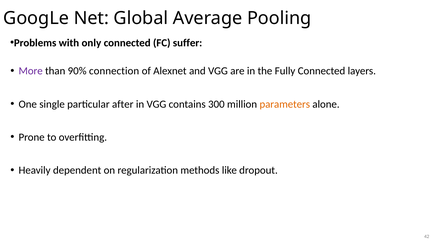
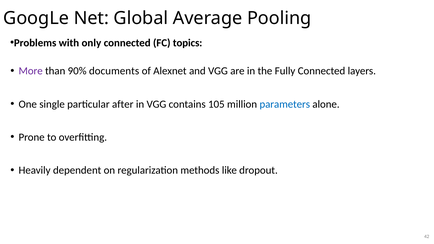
suffer: suffer -> topics
connection: connection -> documents
300: 300 -> 105
parameters colour: orange -> blue
